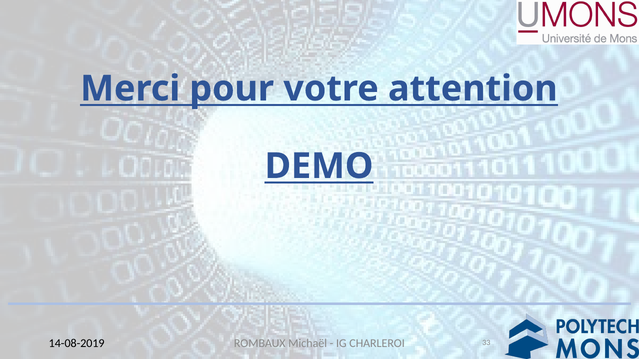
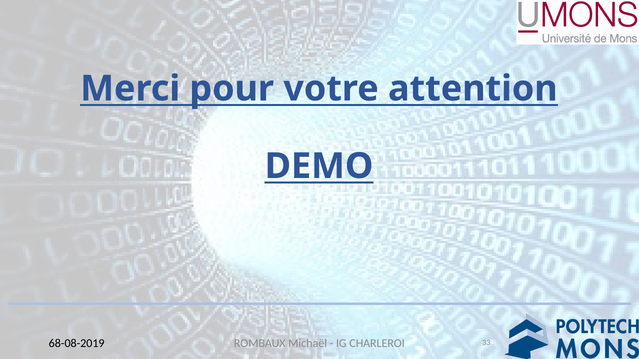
14-08-2019: 14-08-2019 -> 68-08-2019
